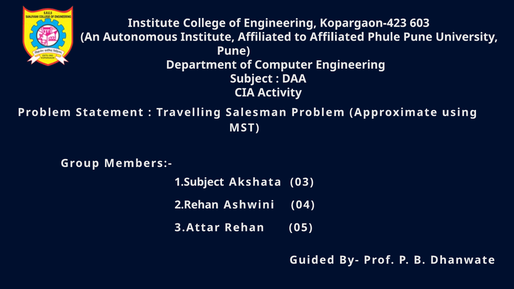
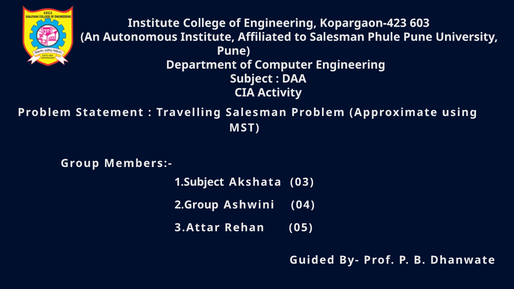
to Affiliated: Affiliated -> Salesman
2.Rehan: 2.Rehan -> 2.Group
